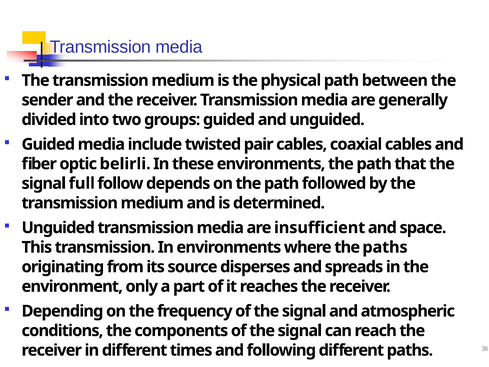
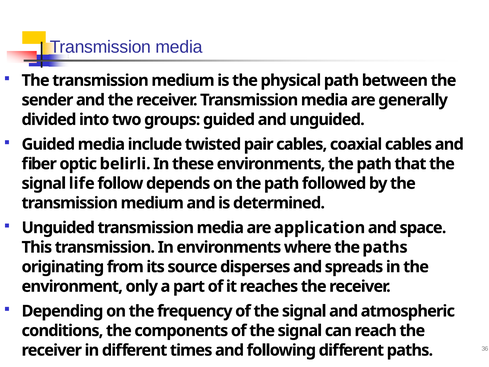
full: full -> life
insufficient: insufficient -> application
